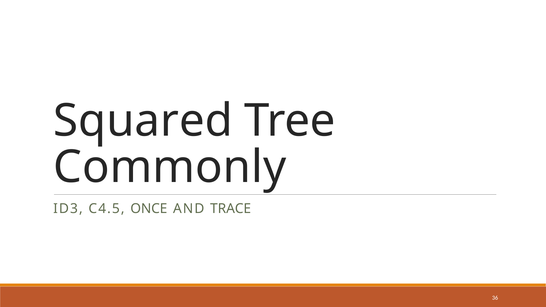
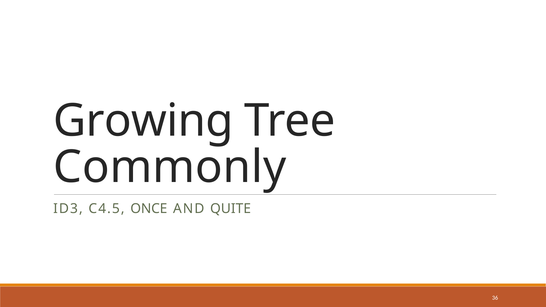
Squared: Squared -> Growing
TRACE: TRACE -> QUITE
